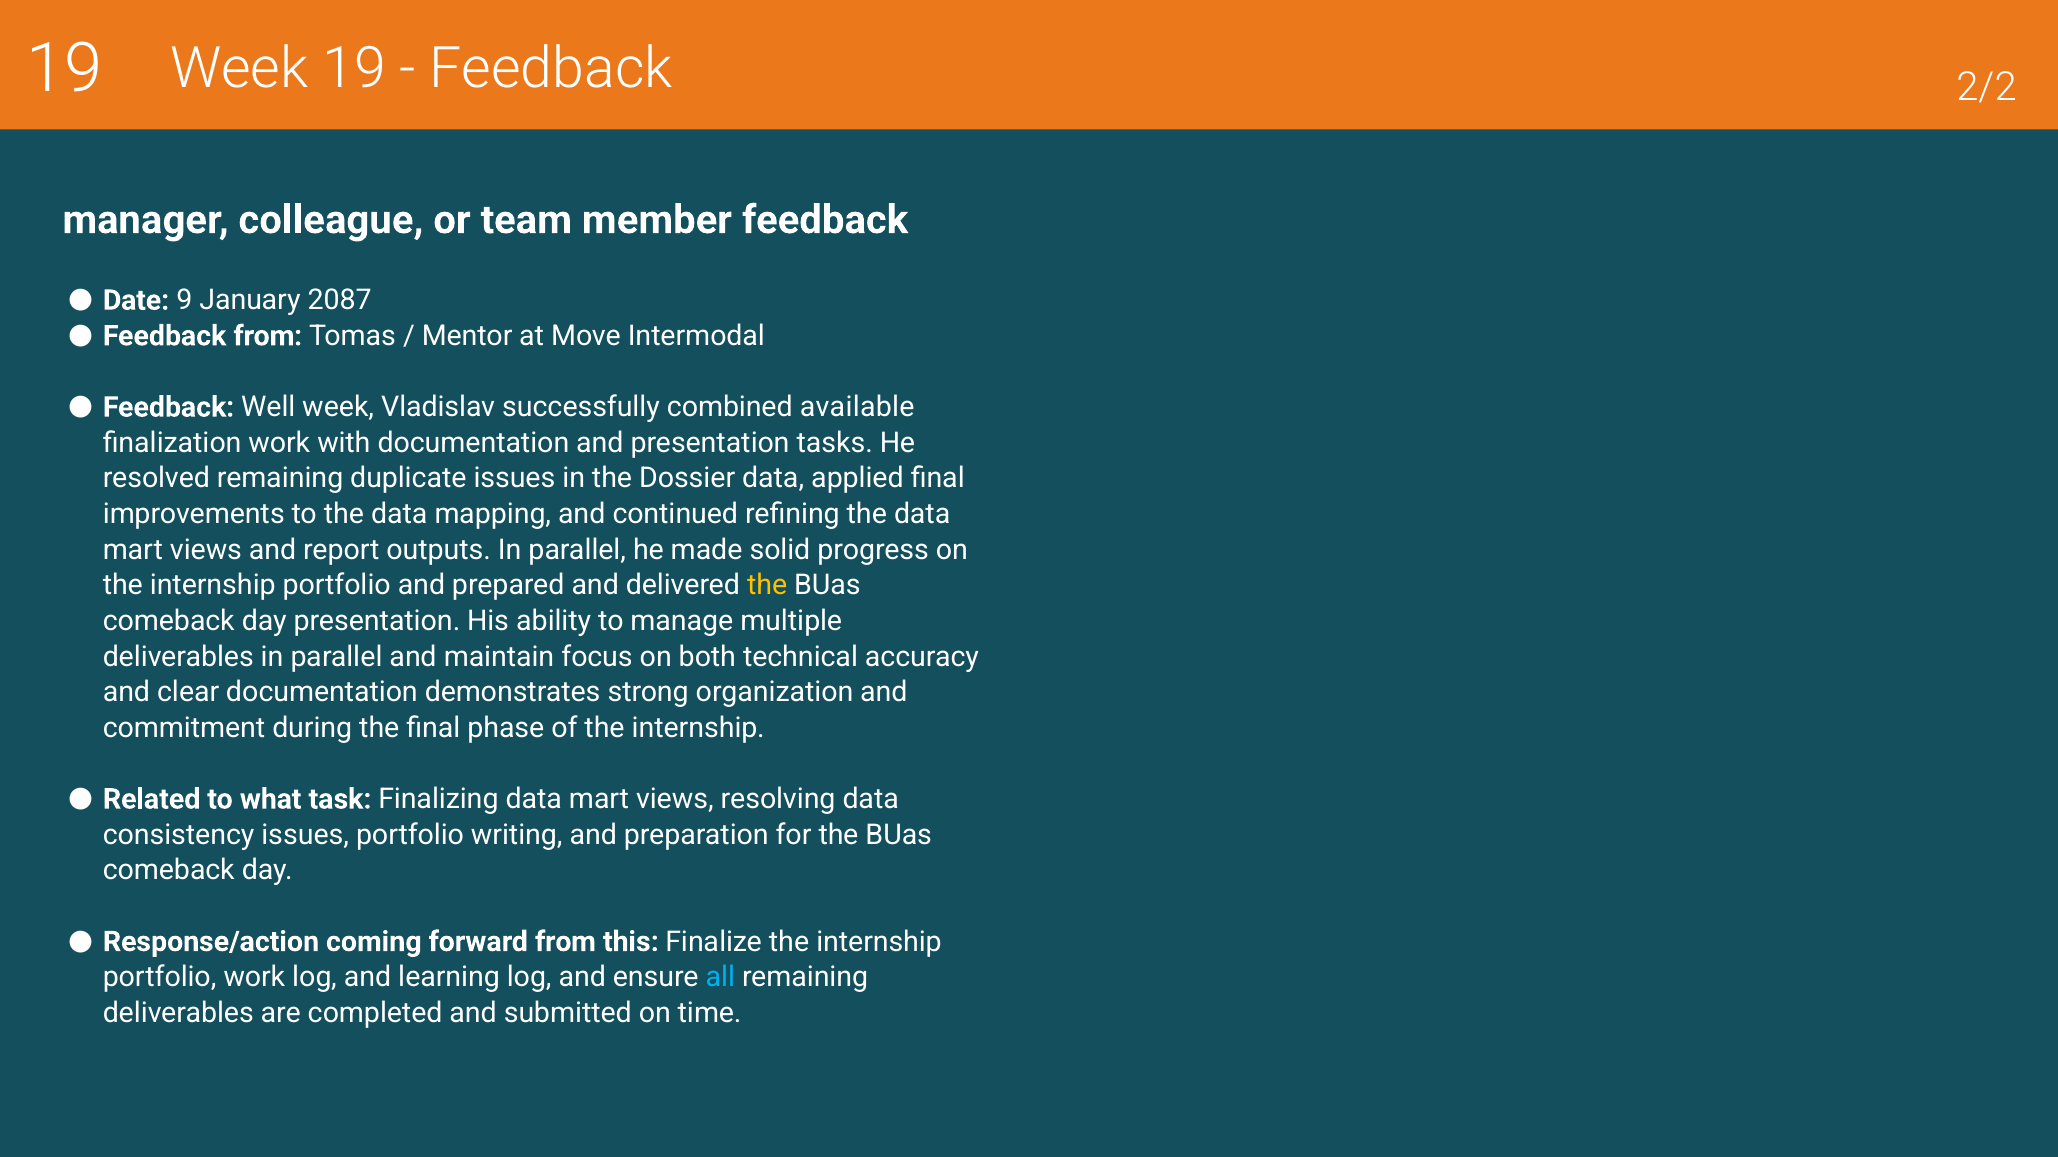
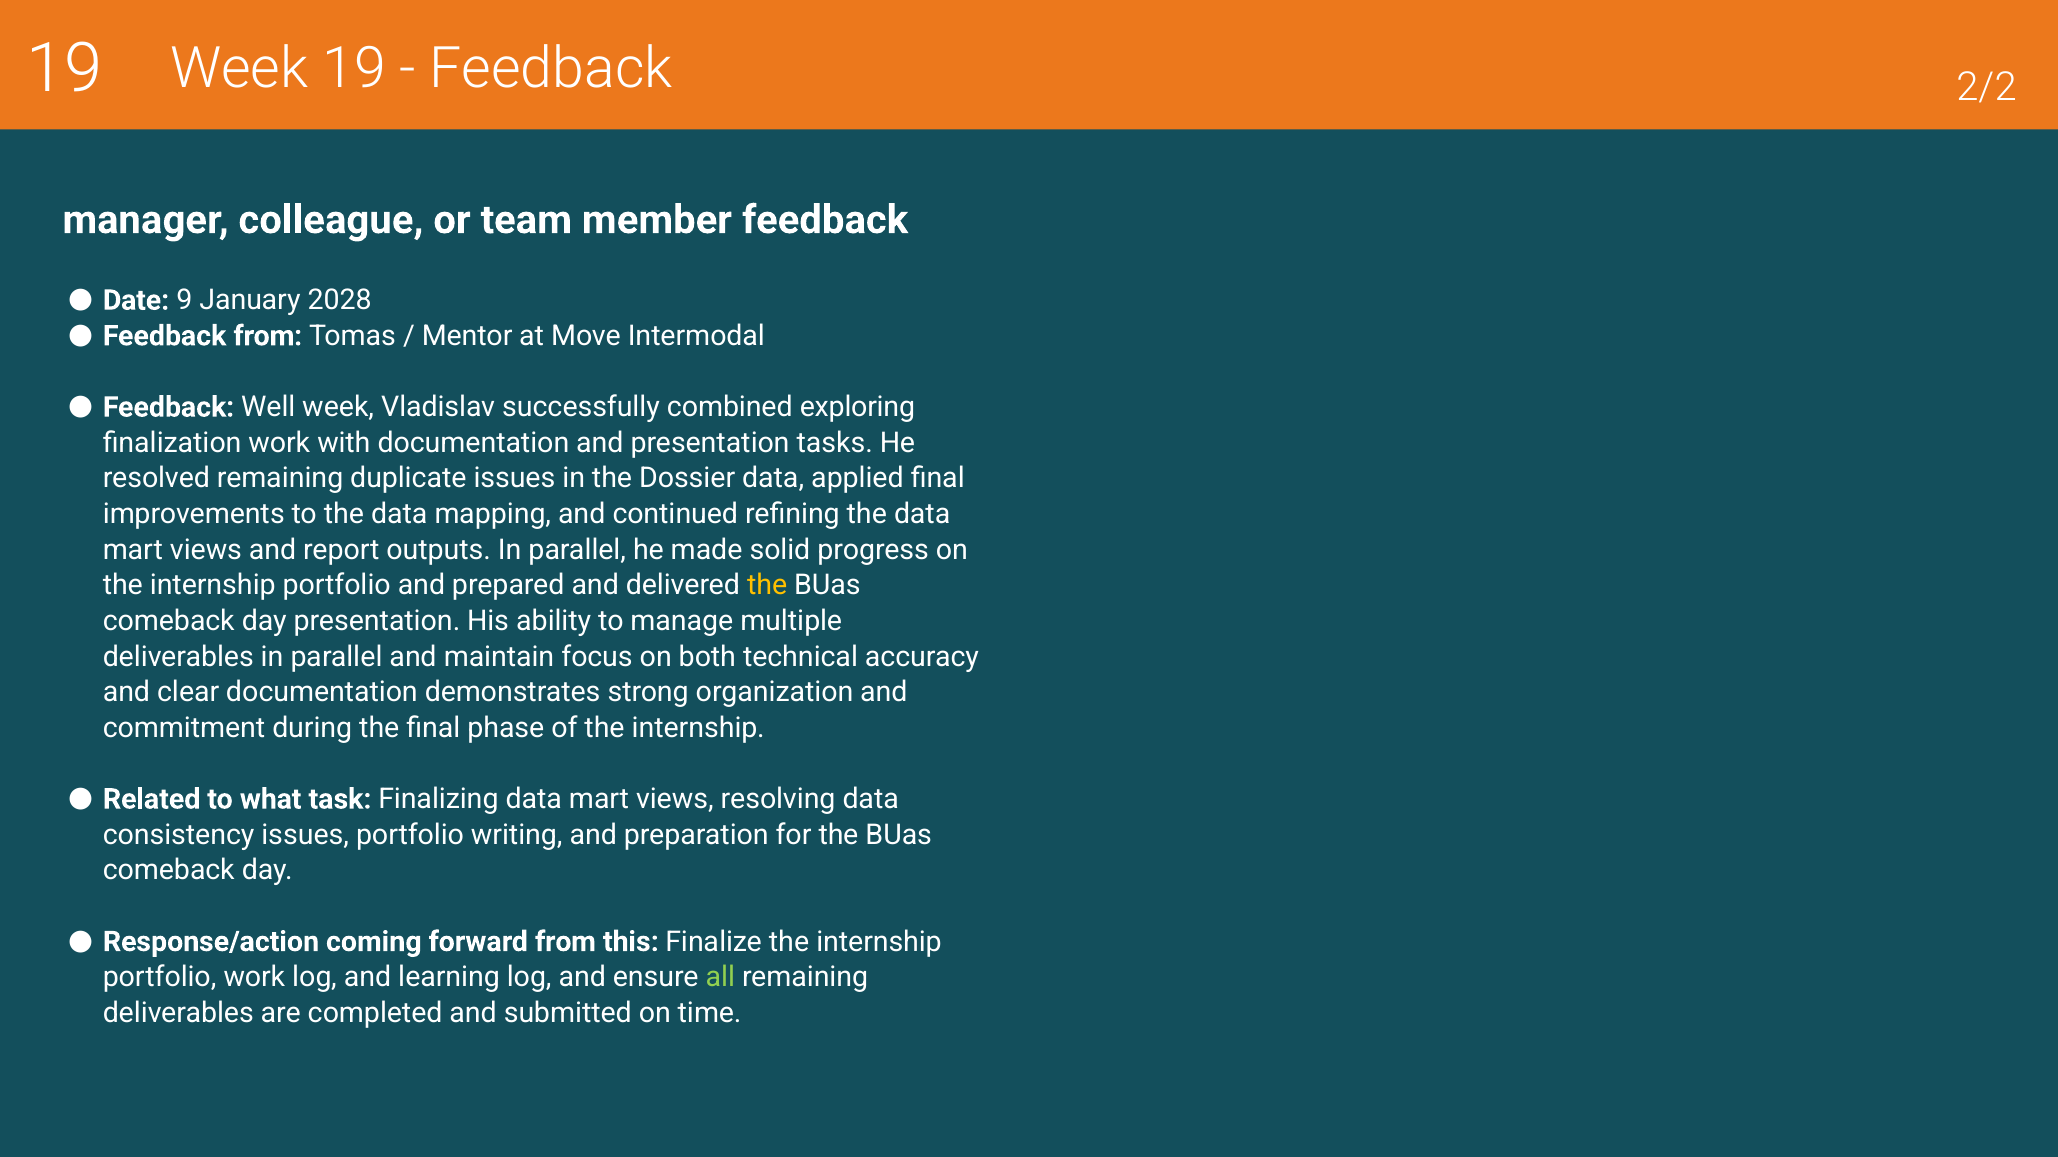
2087: 2087 -> 2028
available: available -> exploring
all colour: light blue -> light green
